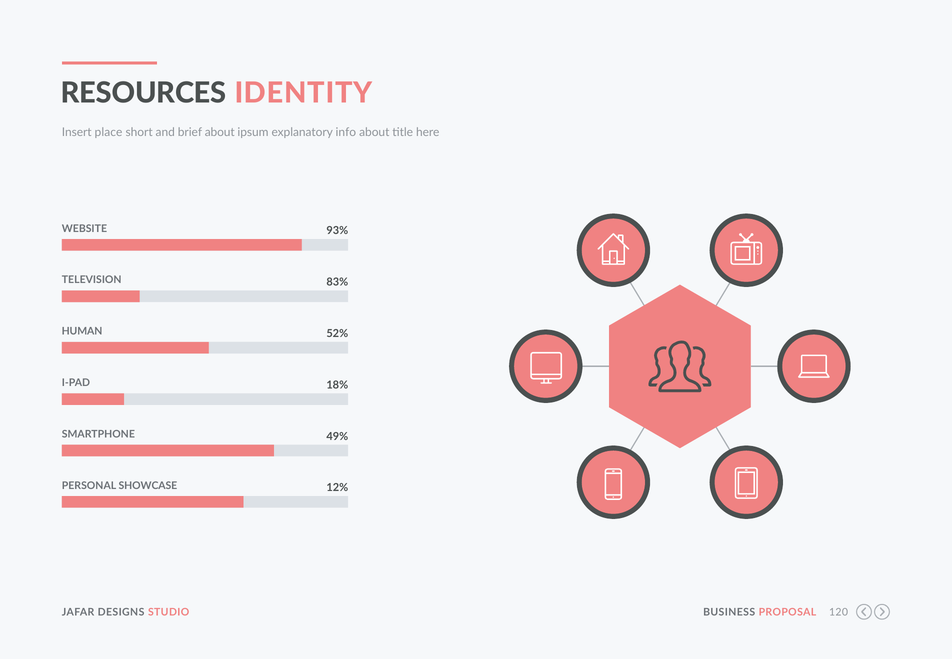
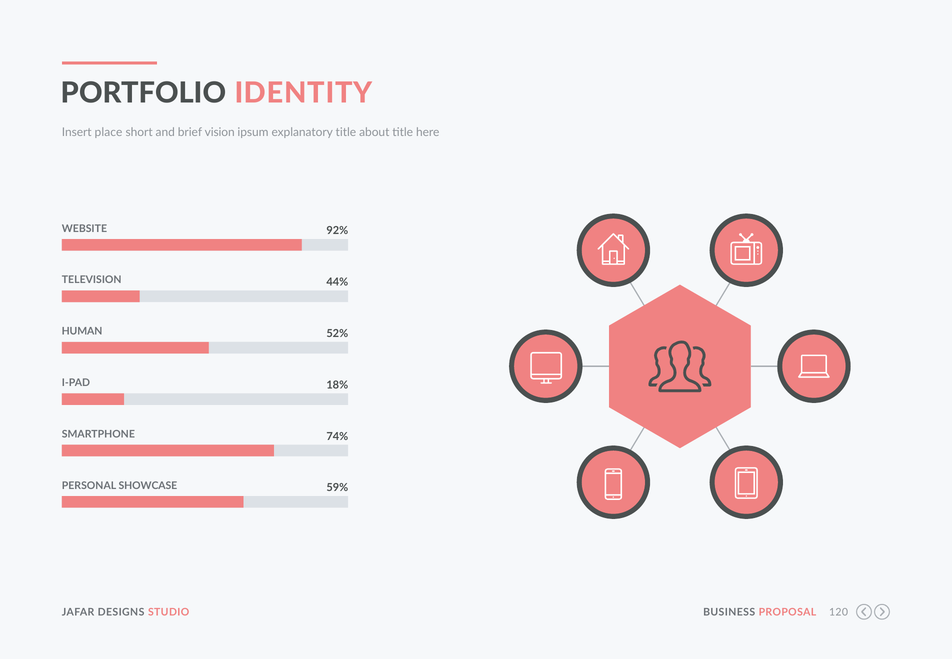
RESOURCES: RESOURCES -> PORTFOLIO
brief about: about -> vision
explanatory info: info -> title
93%: 93% -> 92%
83%: 83% -> 44%
49%: 49% -> 74%
12%: 12% -> 59%
